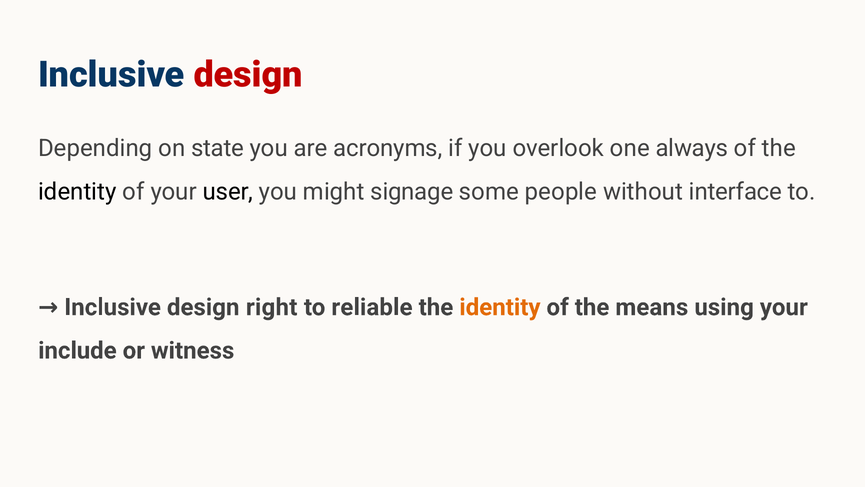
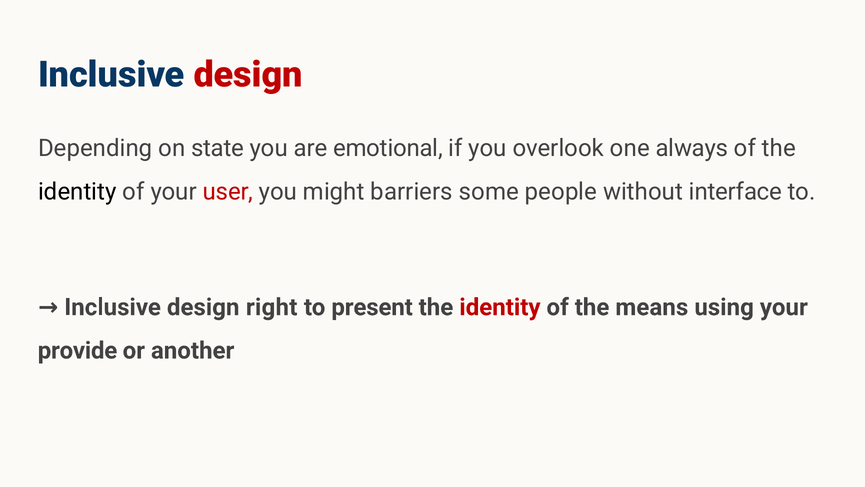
acronyms: acronyms -> emotional
user colour: black -> red
signage: signage -> barriers
reliable: reliable -> present
identity at (500, 307) colour: orange -> red
include: include -> provide
witness: witness -> another
